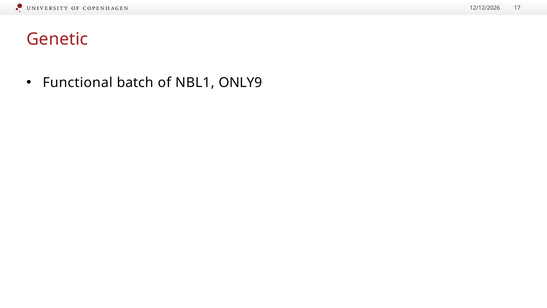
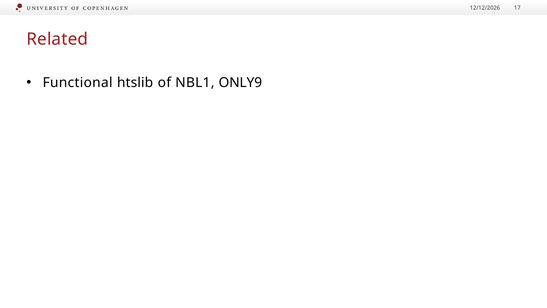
Genetic: Genetic -> Related
batch: batch -> htslib
